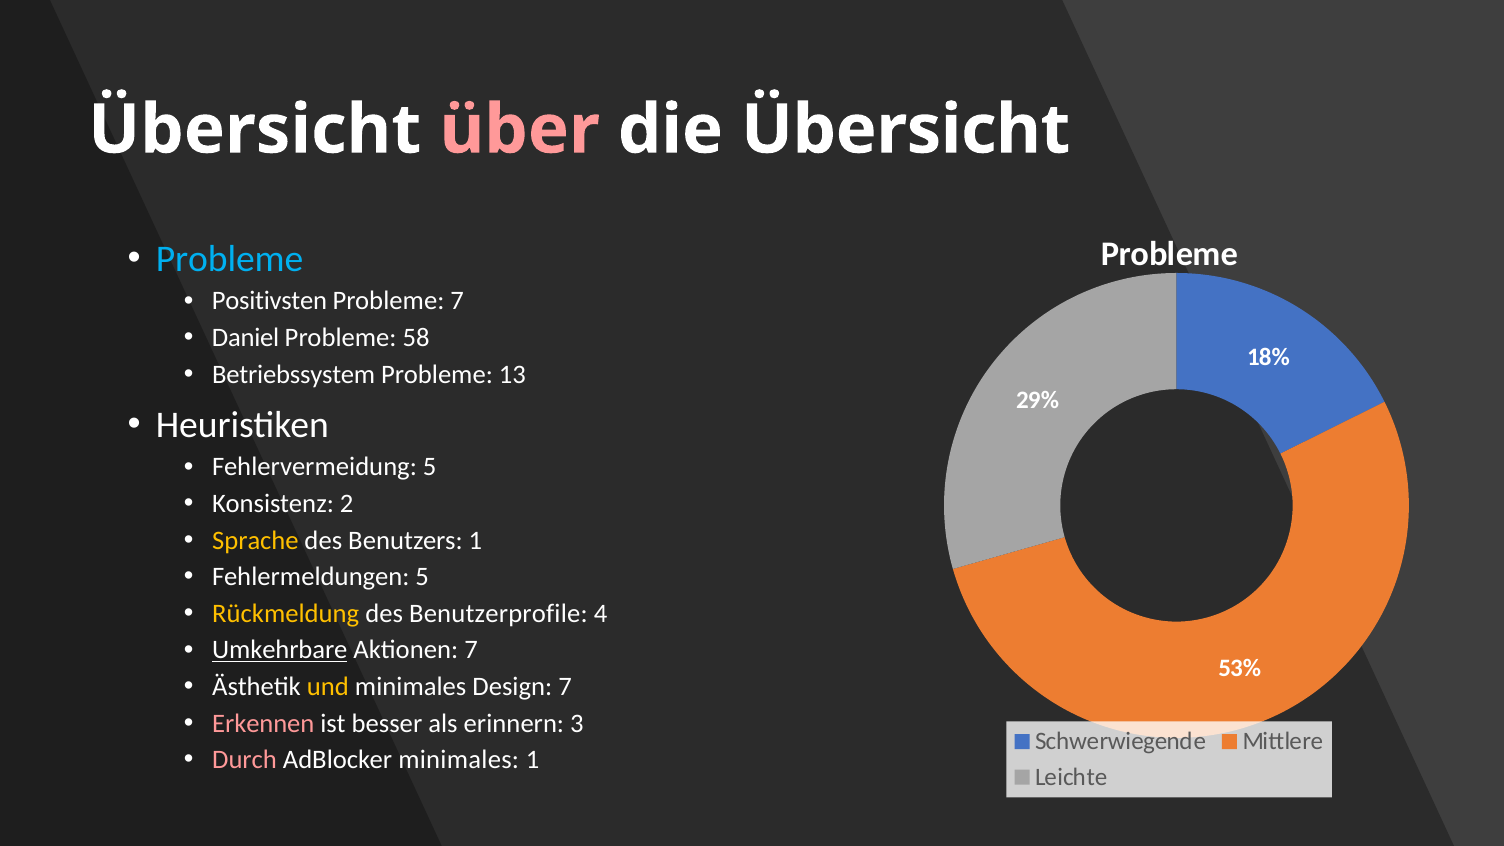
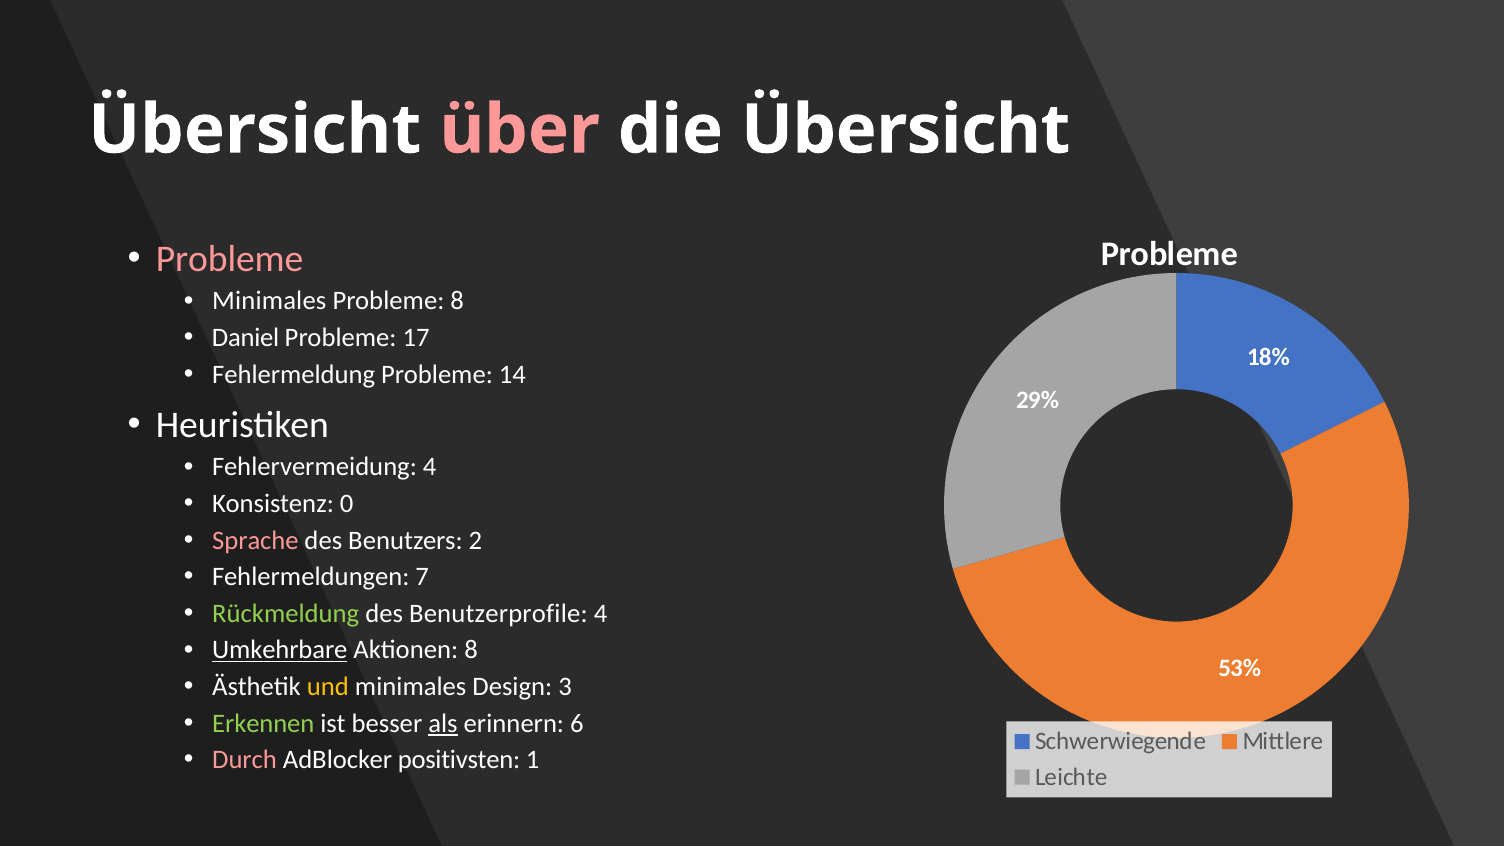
Probleme at (230, 259) colour: light blue -> pink
Positivsten at (269, 301): Positivsten -> Minimales
Probleme 7: 7 -> 8
58: 58 -> 17
Betriebssystem: Betriebssystem -> Fehlermeldung
13: 13 -> 14
Fehlervermeidung 5: 5 -> 4
2: 2 -> 0
Sprache colour: yellow -> pink
Benutzers 1: 1 -> 2
Fehlermeldungen 5: 5 -> 7
Rückmeldung colour: yellow -> light green
Aktionen 7: 7 -> 8
Design 7: 7 -> 3
Erkennen colour: pink -> light green
als underline: none -> present
3: 3 -> 6
AdBlocker minimales: minimales -> positivsten
